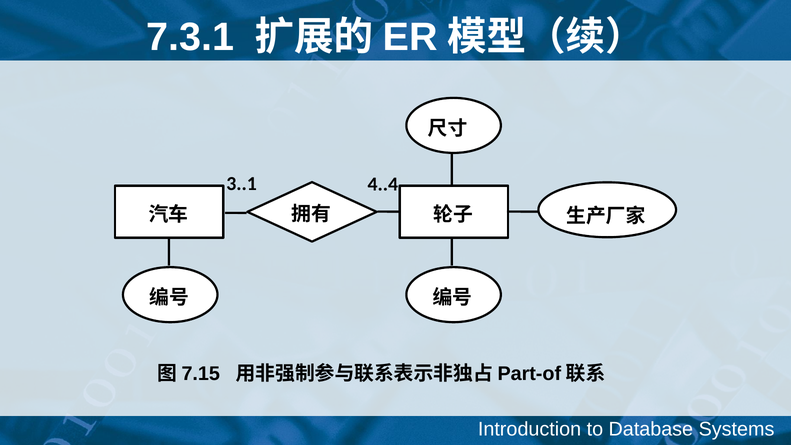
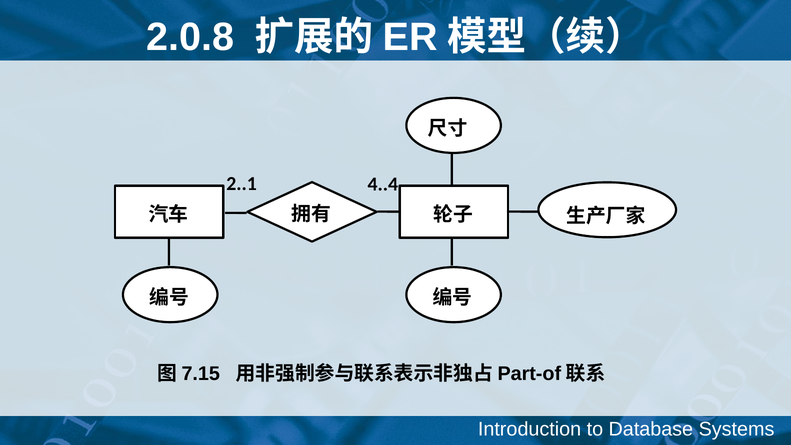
7.3.1: 7.3.1 -> 2.0.8
3..1: 3..1 -> 2..1
